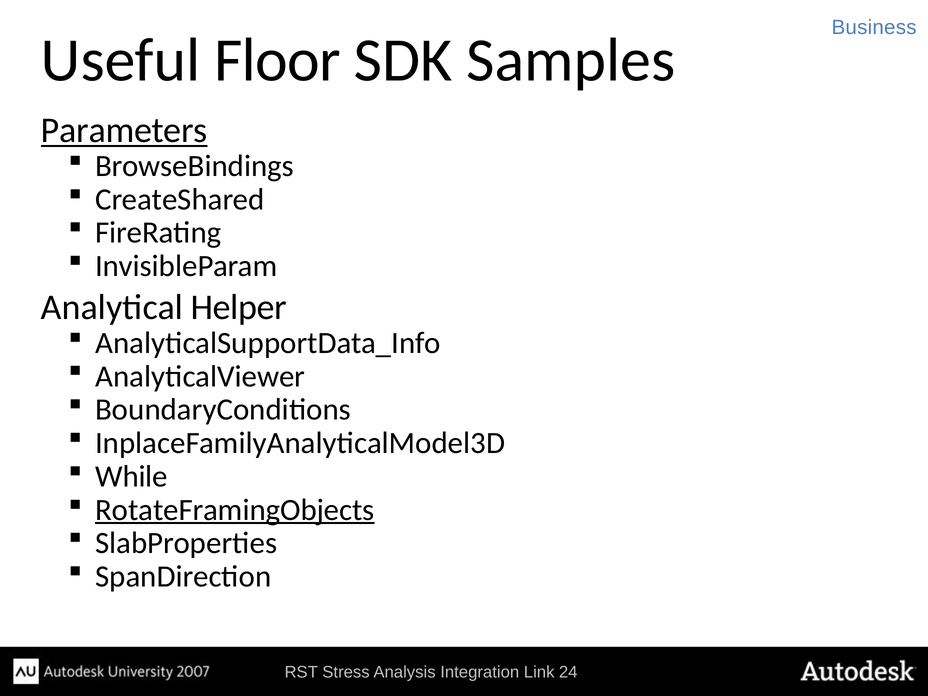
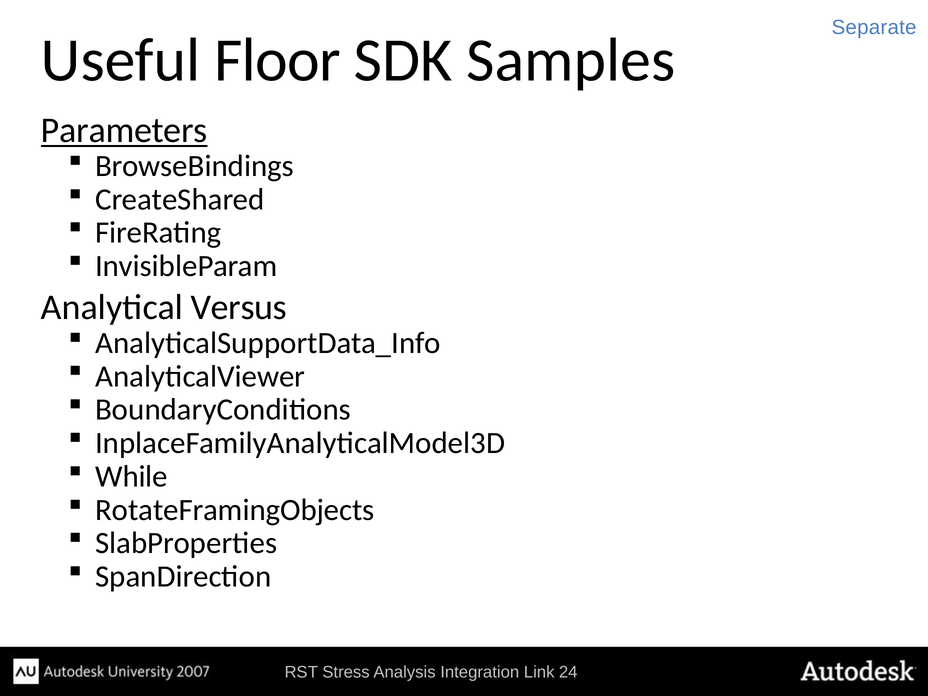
Business: Business -> Separate
Helper: Helper -> Versus
RotateFramingObjects underline: present -> none
